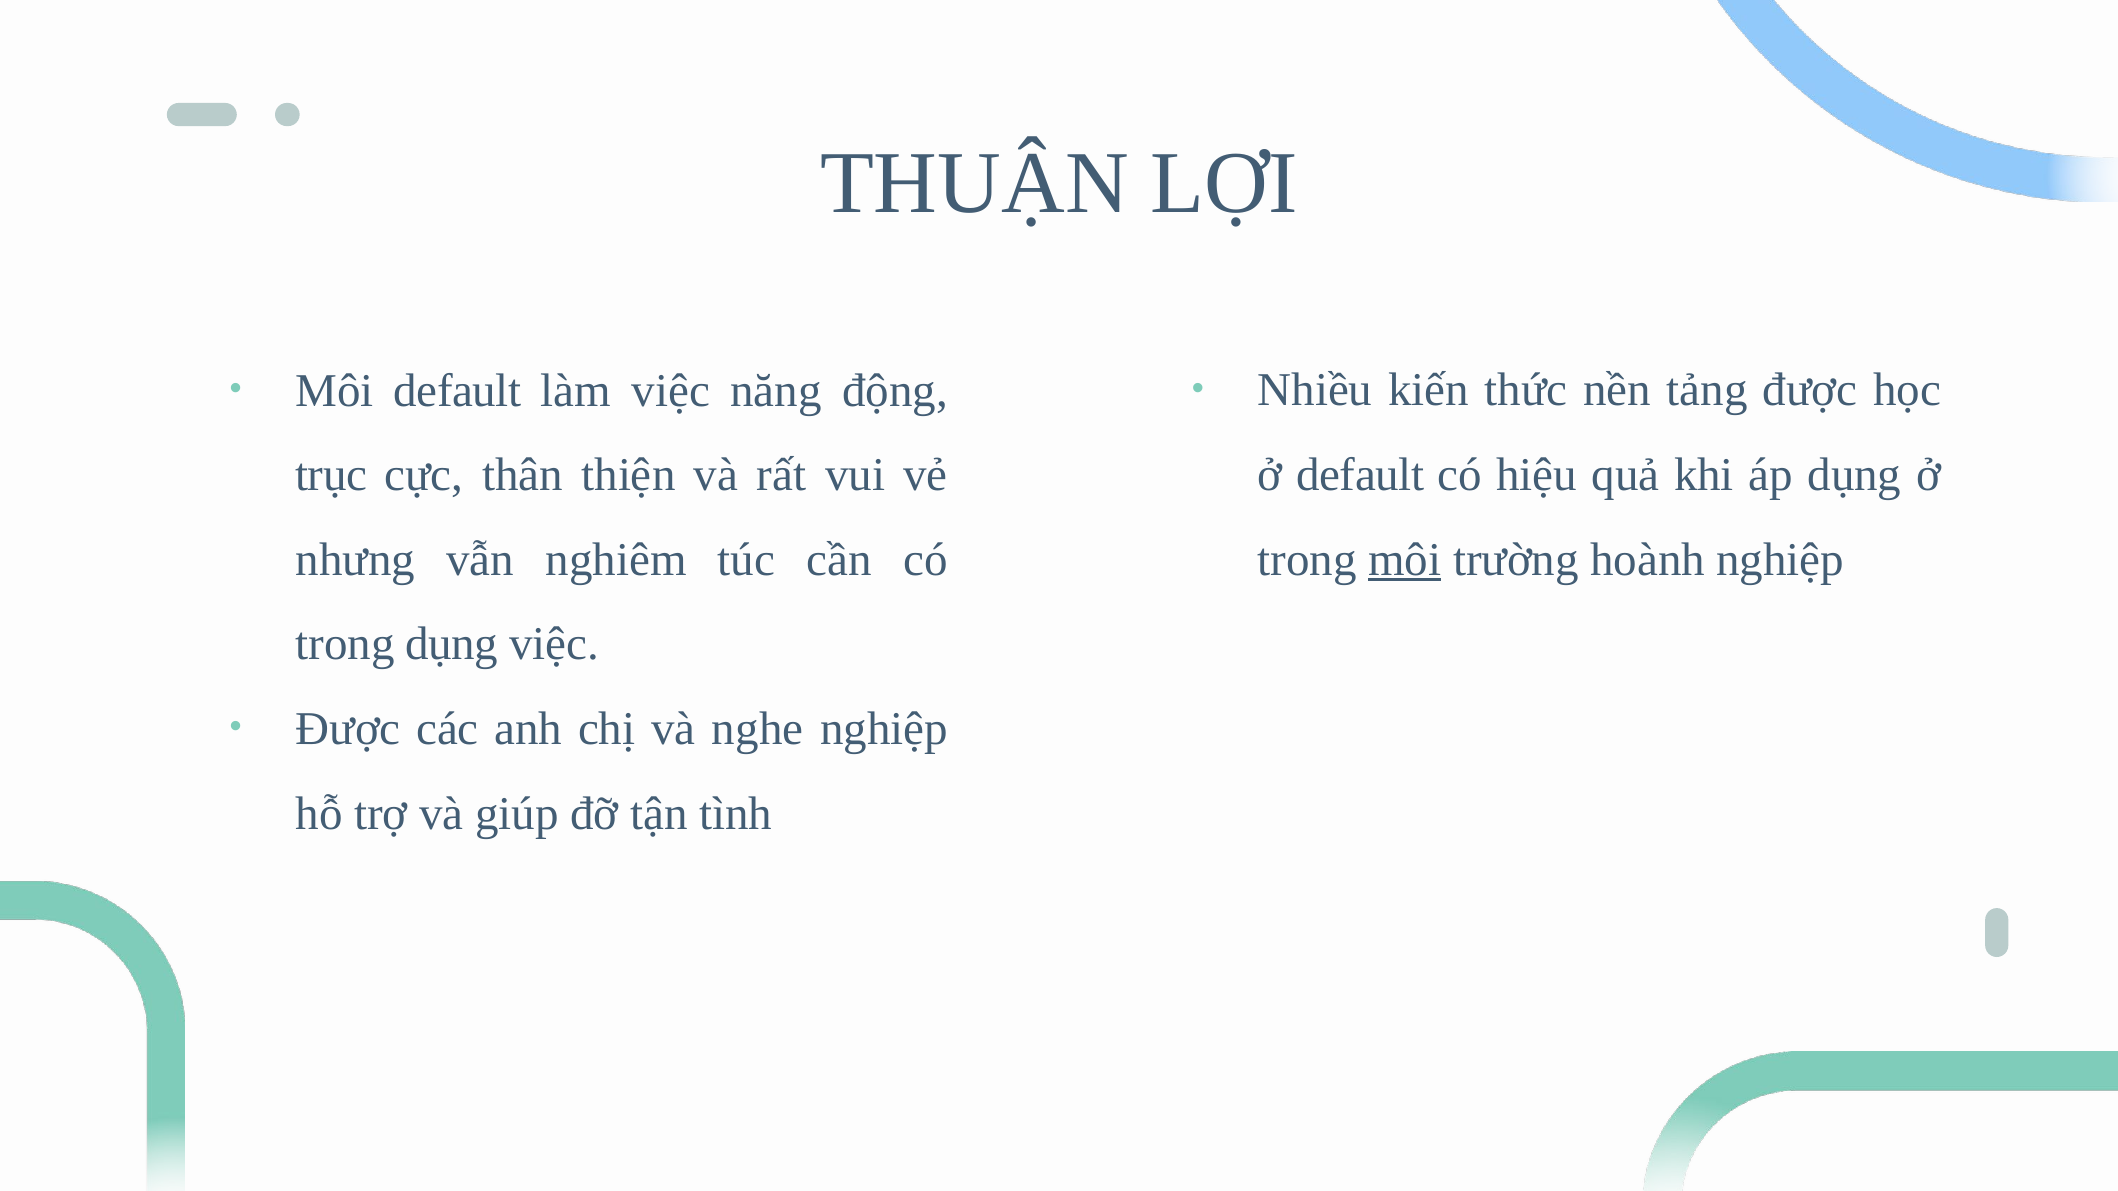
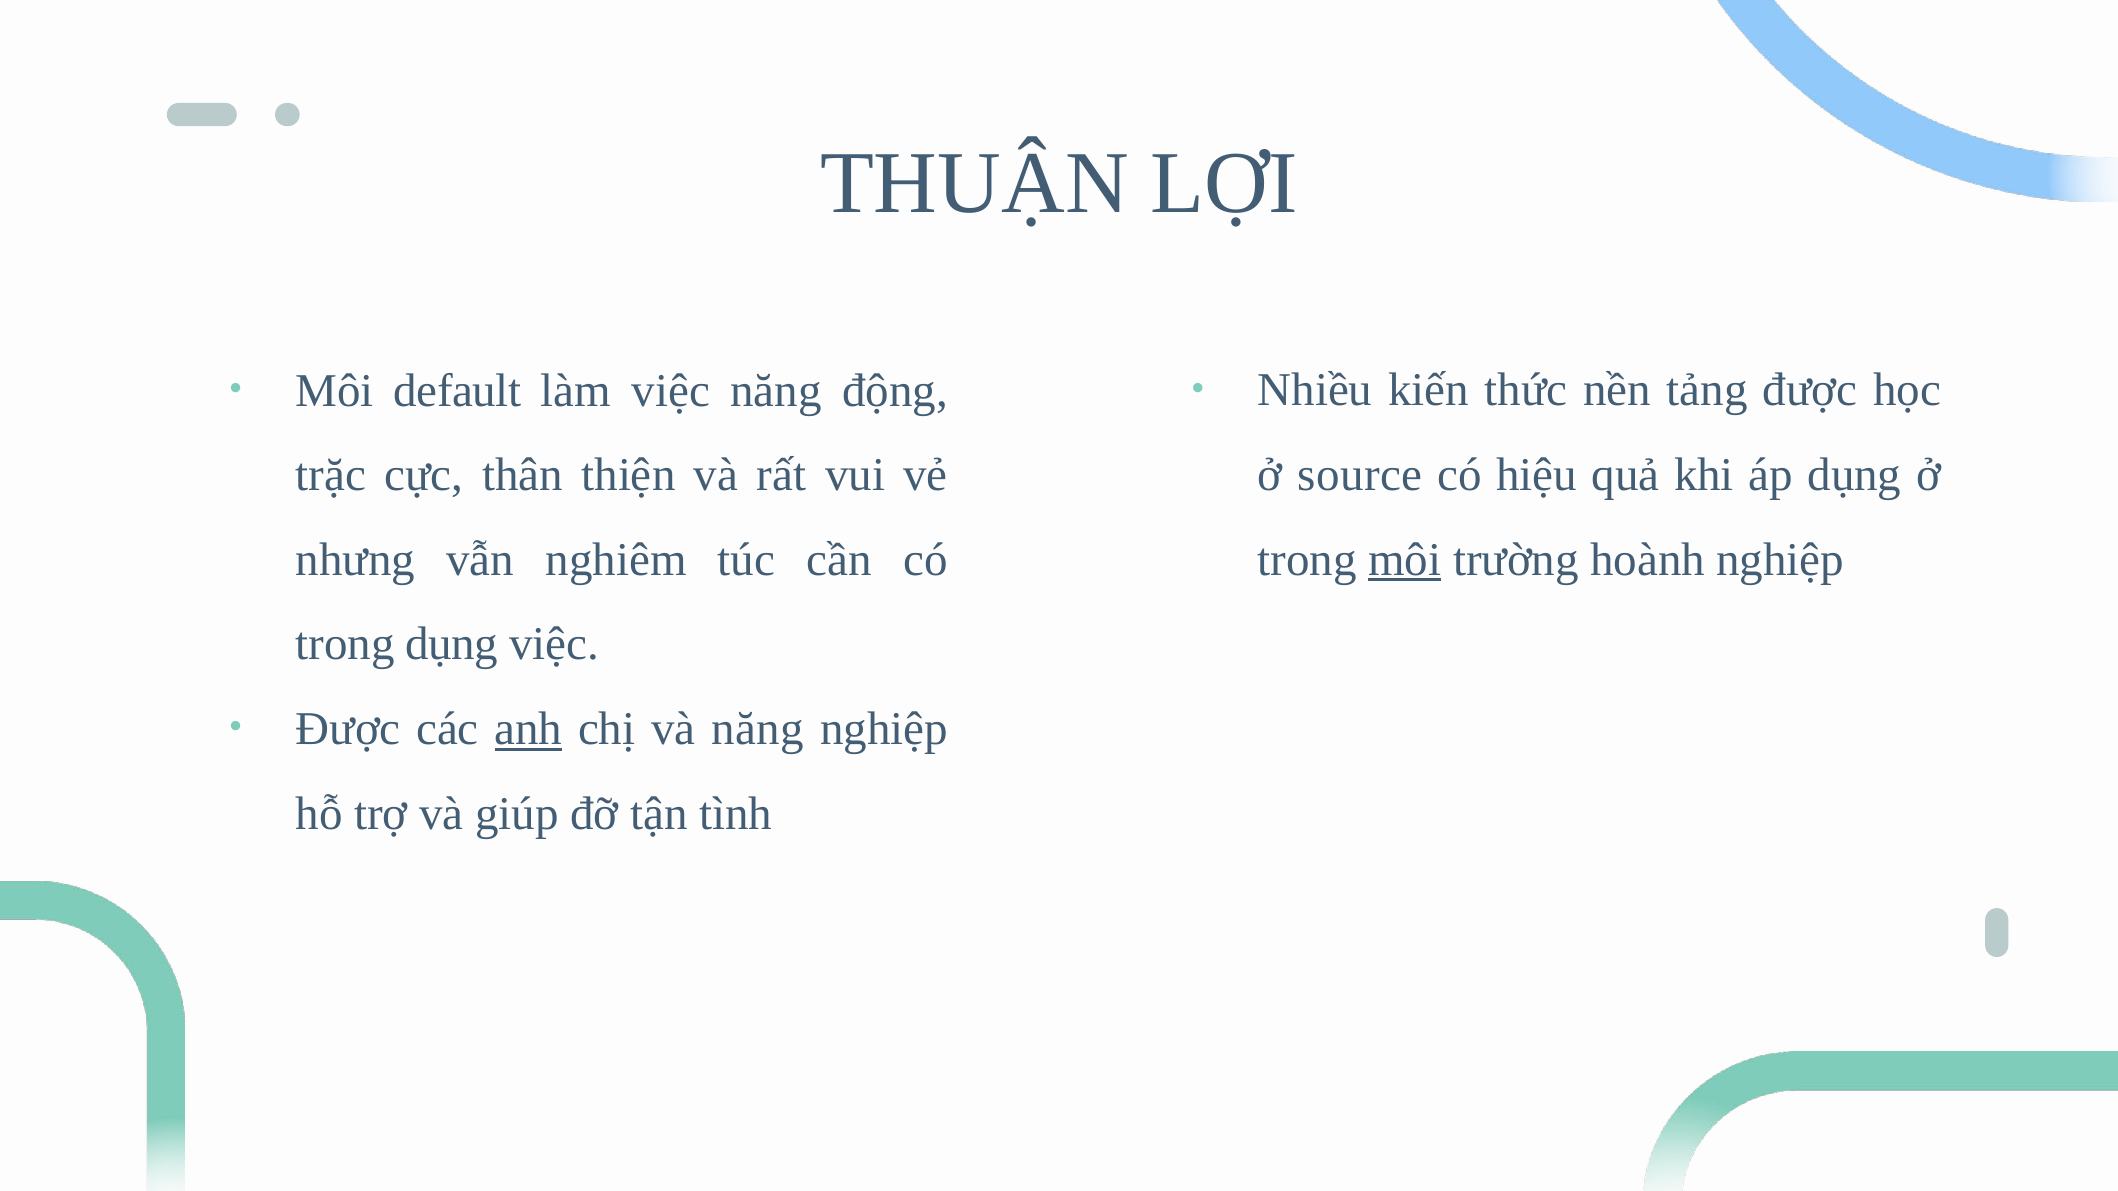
trục: trục -> trặc
ở default: default -> source
anh underline: none -> present
và nghe: nghe -> năng
